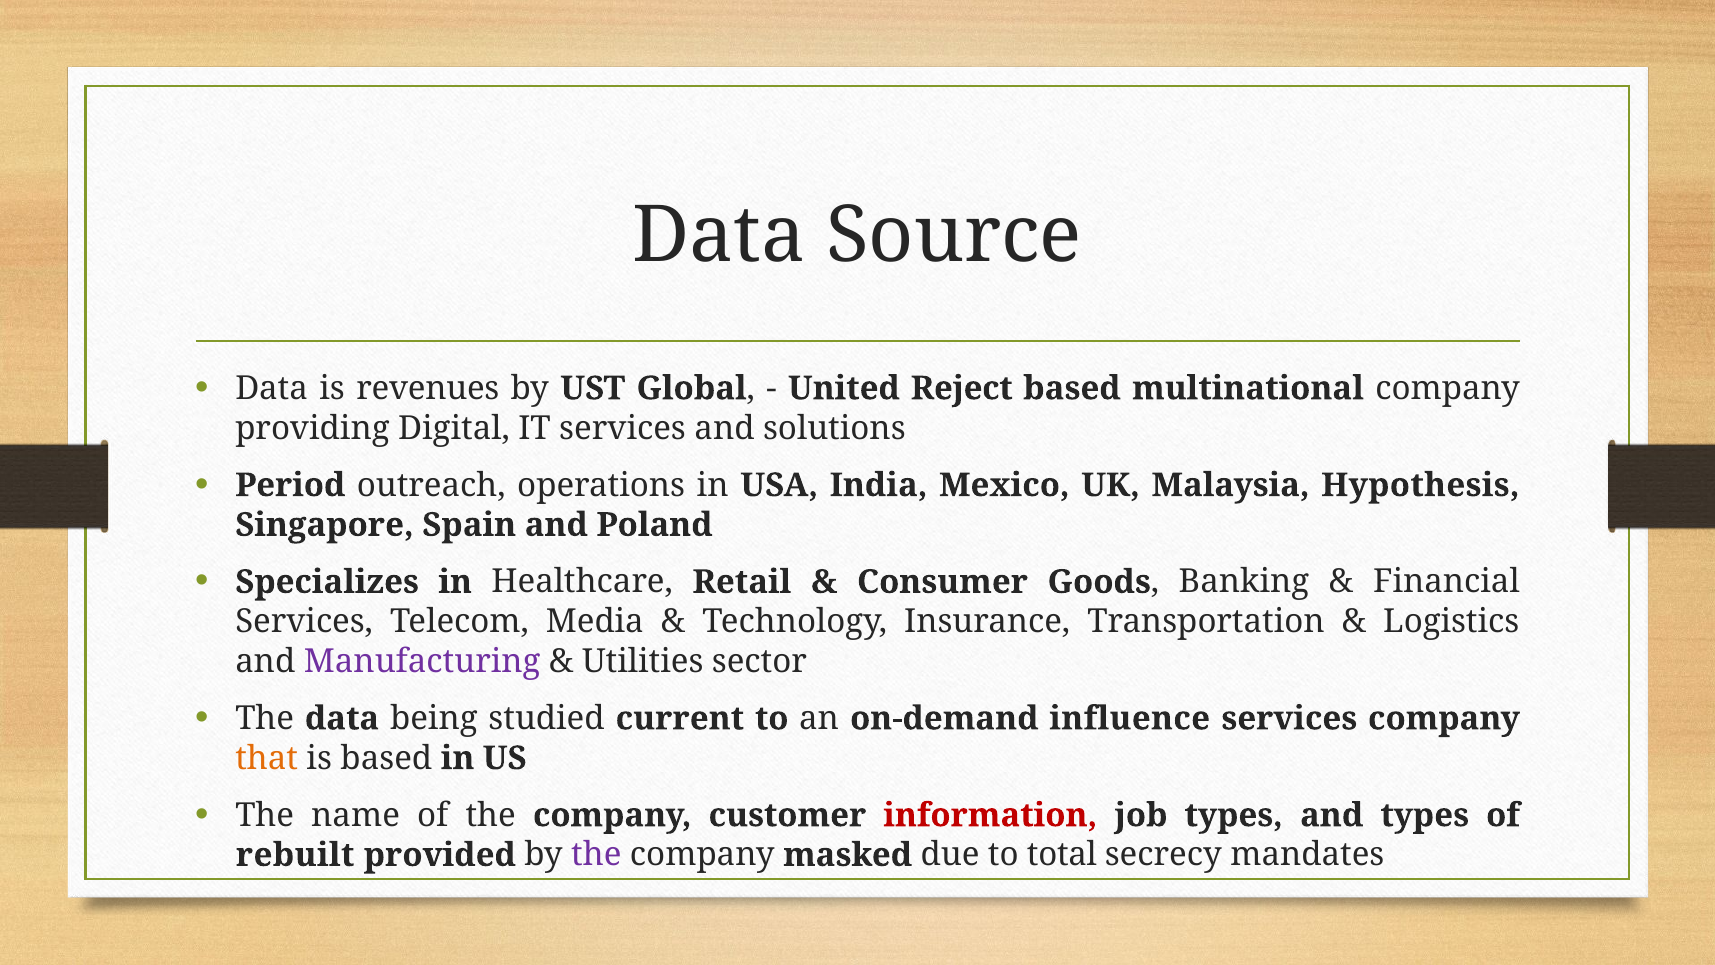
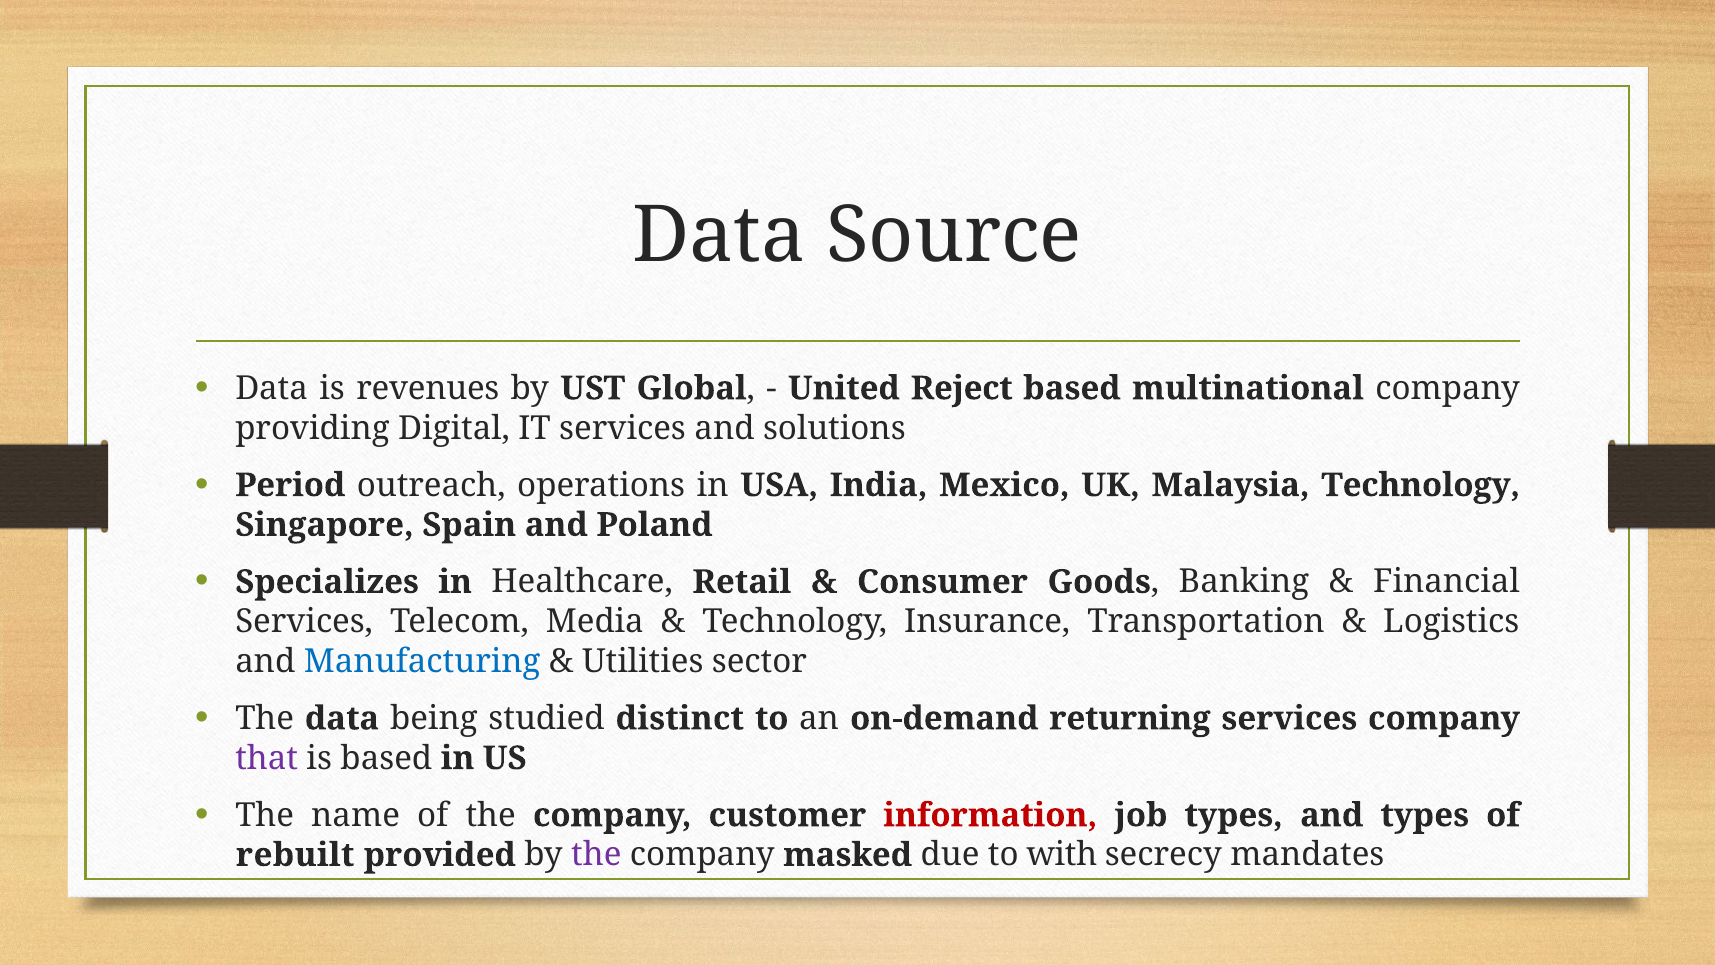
Malaysia Hypothesis: Hypothesis -> Technology
Manufacturing colour: purple -> blue
current: current -> distinct
influence: influence -> returning
that colour: orange -> purple
total: total -> with
